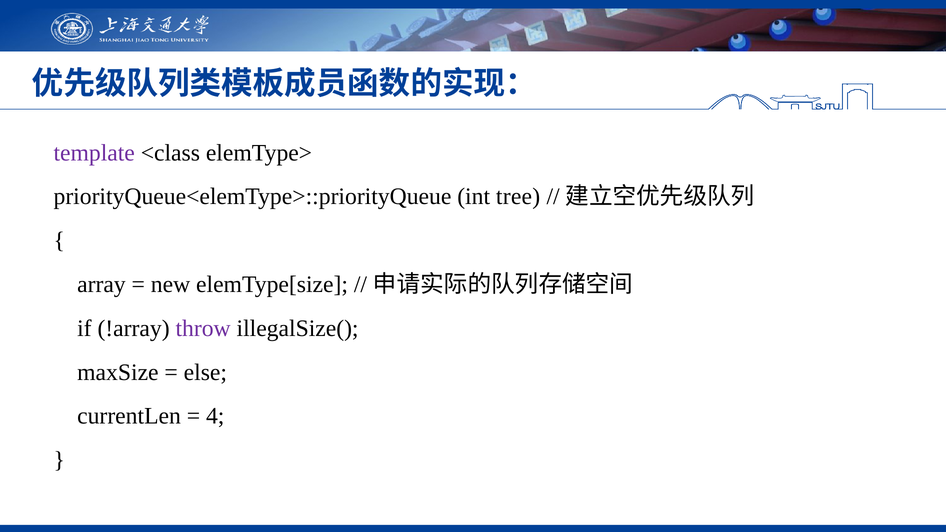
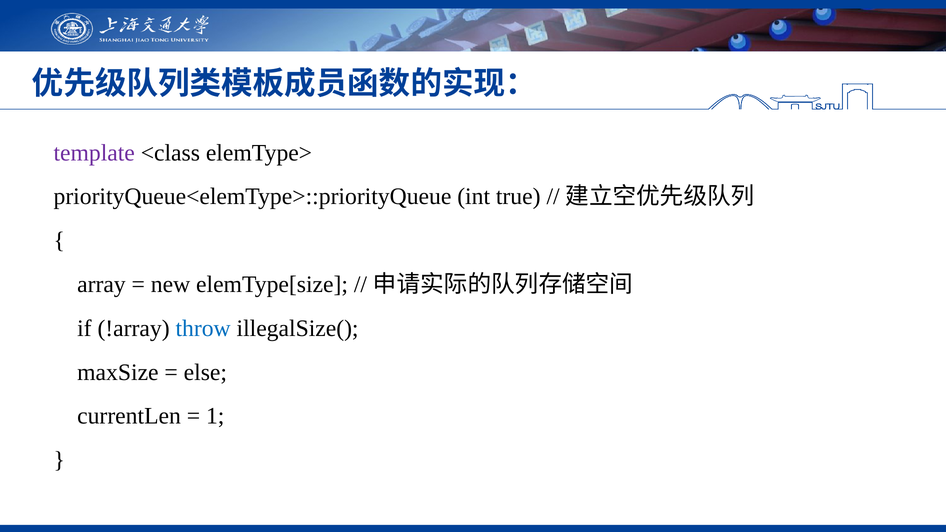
tree: tree -> true
throw colour: purple -> blue
4: 4 -> 1
